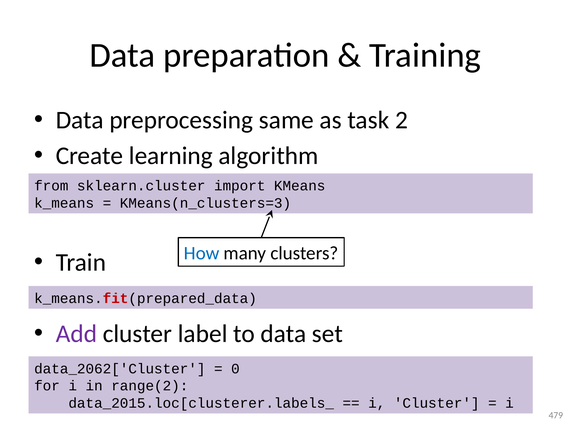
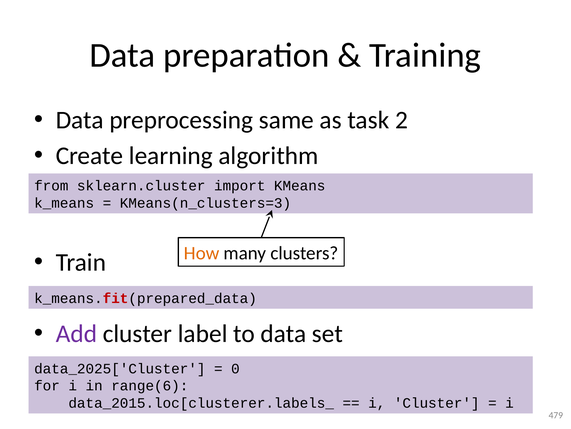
How colour: blue -> orange
data_2062['Cluster: data_2062['Cluster -> data_2025['Cluster
range(2: range(2 -> range(6
